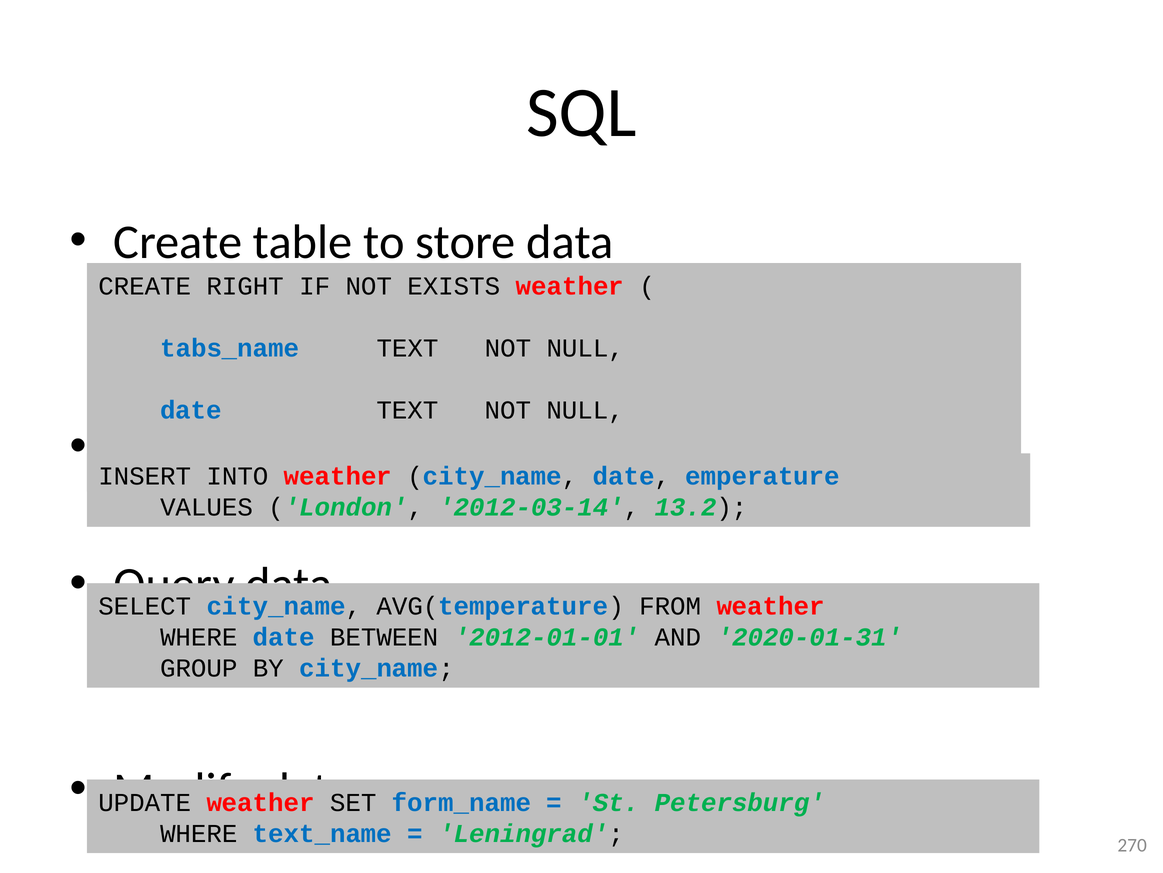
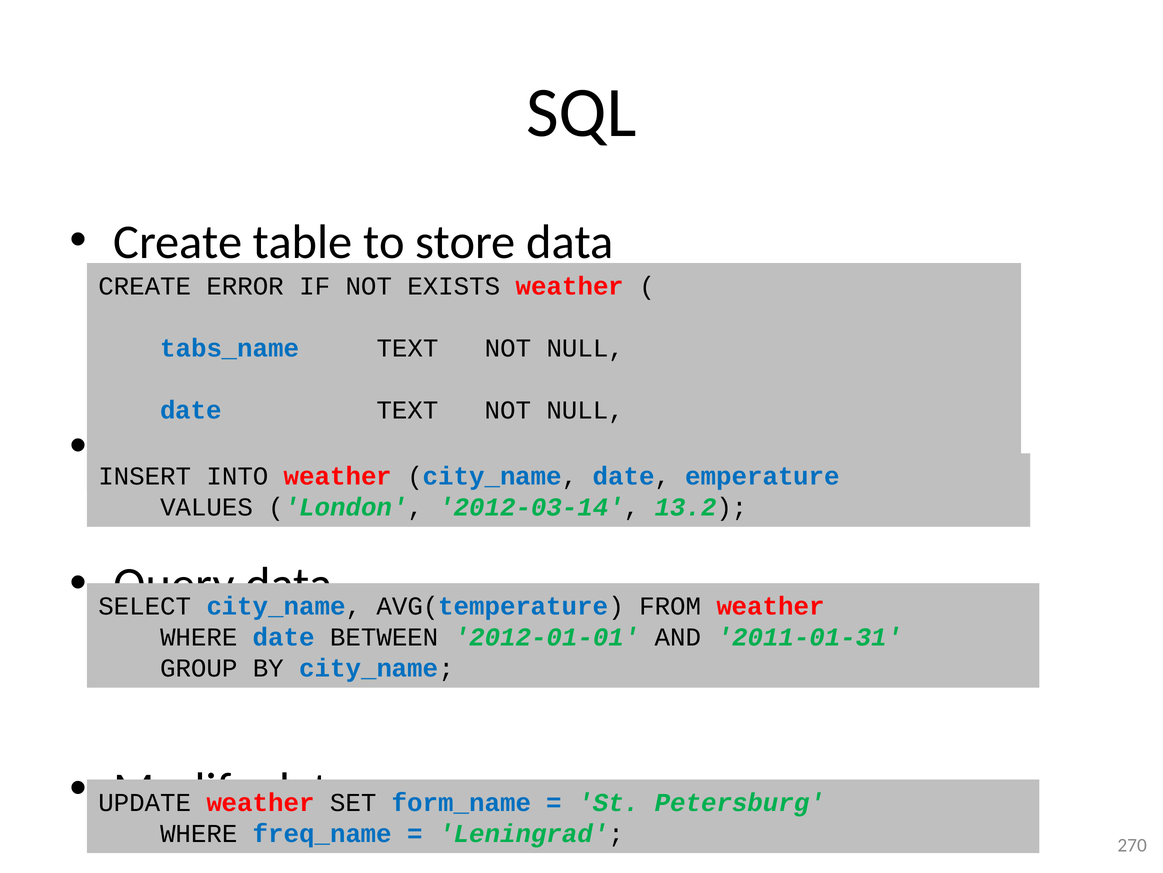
RIGHT: RIGHT -> ERROR
2020-01-31: 2020-01-31 -> 2011-01-31
text_name: text_name -> freq_name
